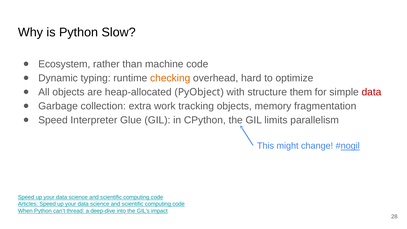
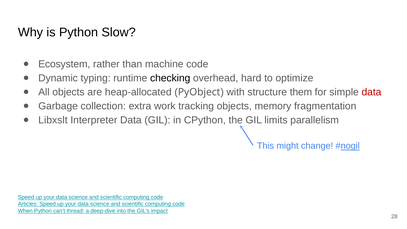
checking colour: orange -> black
Speed at (53, 120): Speed -> Libxslt
Interpreter Glue: Glue -> Data
